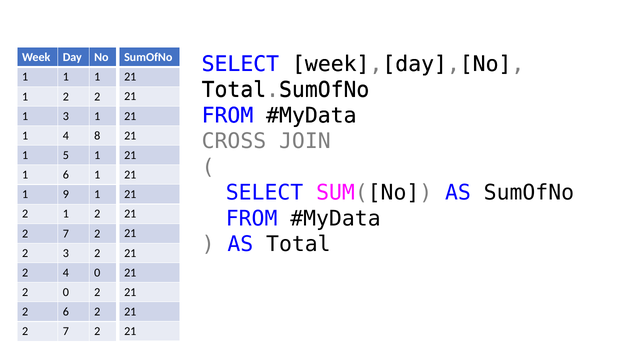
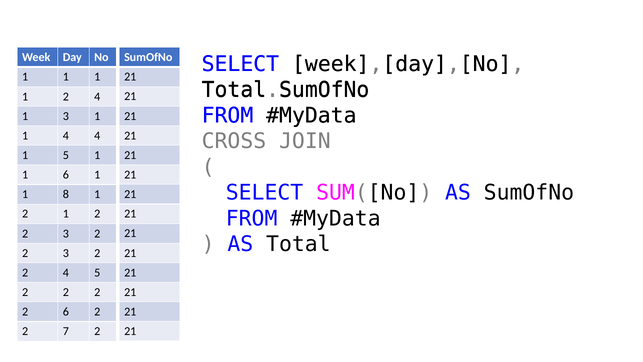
2 at (97, 96): 2 -> 4
4 8: 8 -> 4
9: 9 -> 8
7 at (66, 233): 7 -> 3
4 0: 0 -> 5
0 at (66, 292): 0 -> 2
